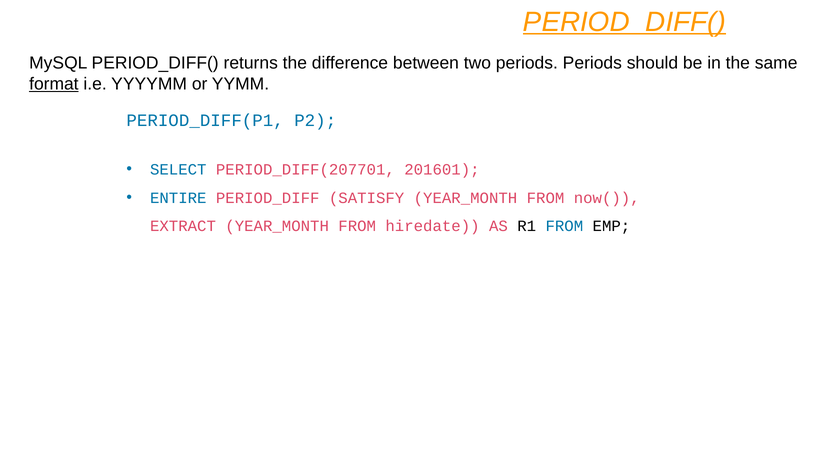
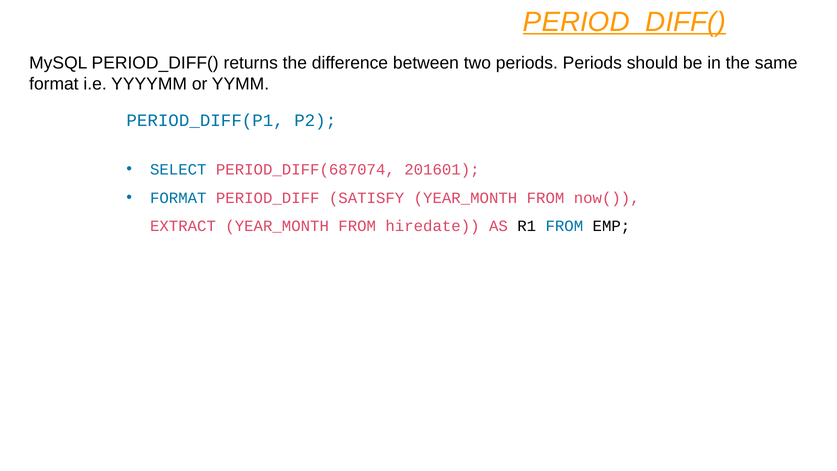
format at (54, 84) underline: present -> none
PERIOD_DIFF(207701: PERIOD_DIFF(207701 -> PERIOD_DIFF(687074
ENTIRE at (178, 198): ENTIRE -> FORMAT
